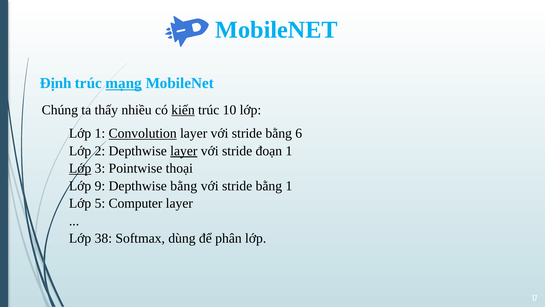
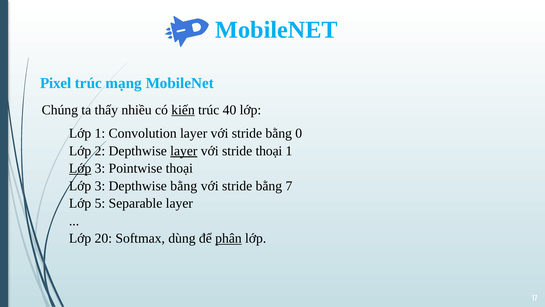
Định: Định -> Pixel
mạng underline: present -> none
10: 10 -> 40
Convolution underline: present -> none
6: 6 -> 0
stride đoạn: đoạn -> thoại
9 at (100, 186): 9 -> 3
bằng 1: 1 -> 7
Computer: Computer -> Separable
38: 38 -> 20
phân underline: none -> present
